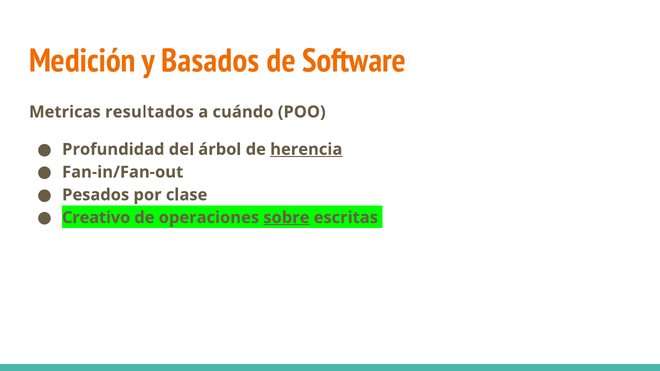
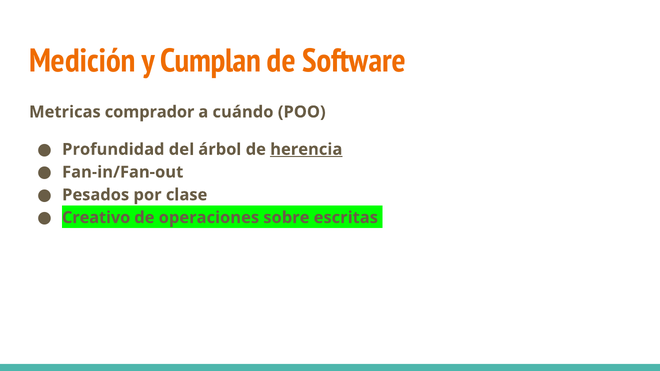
Basados: Basados -> Cumplan
resultados: resultados -> comprador
sobre underline: present -> none
